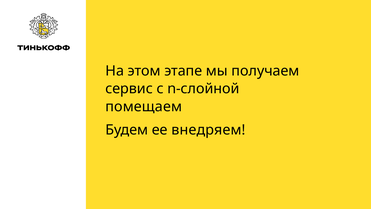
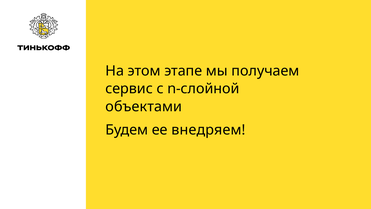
помещаем: помещаем -> объектами
